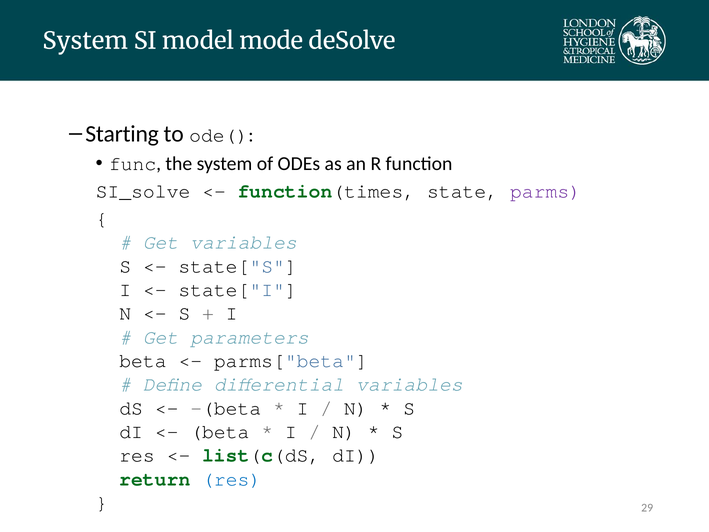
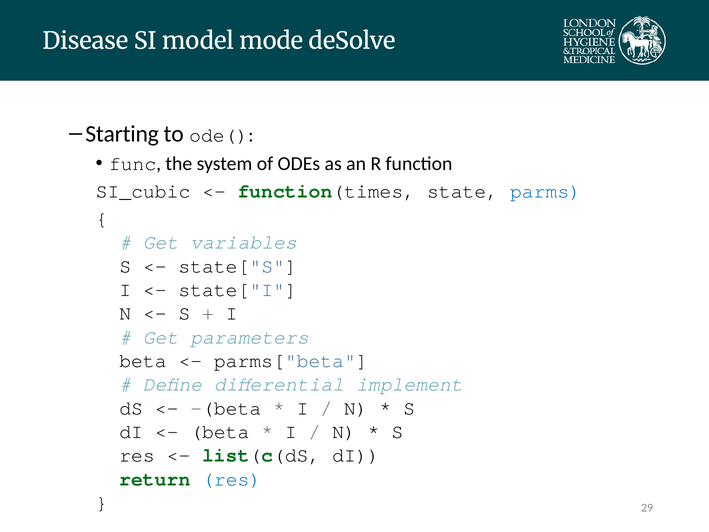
System at (85, 41): System -> Disease
SI_solve: SI_solve -> SI_cubic
parms colour: purple -> blue
differential variables: variables -> implement
